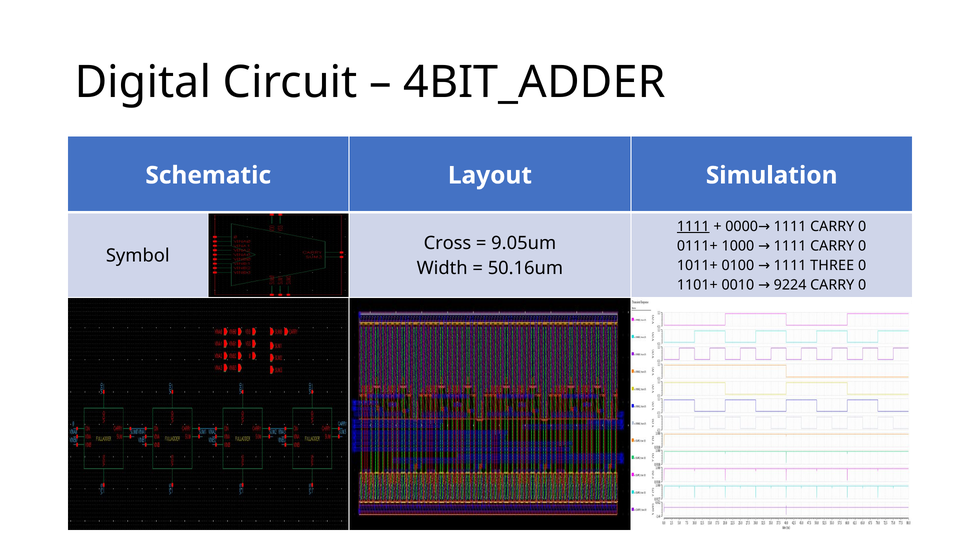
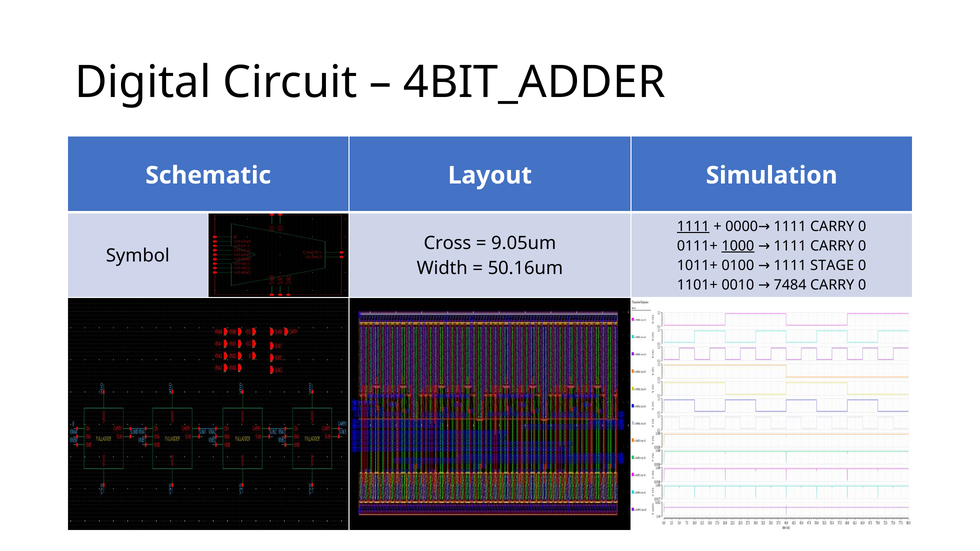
1000 underline: none -> present
THREE: THREE -> STAGE
9224: 9224 -> 7484
